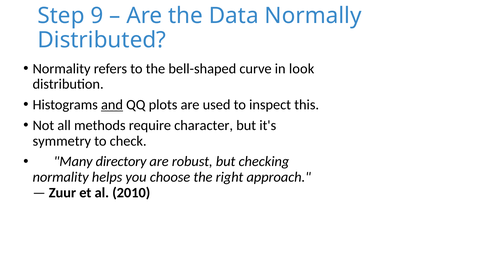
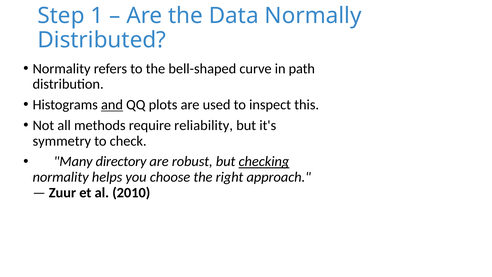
9: 9 -> 1
look: look -> path
character: character -> reliability
checking underline: none -> present
